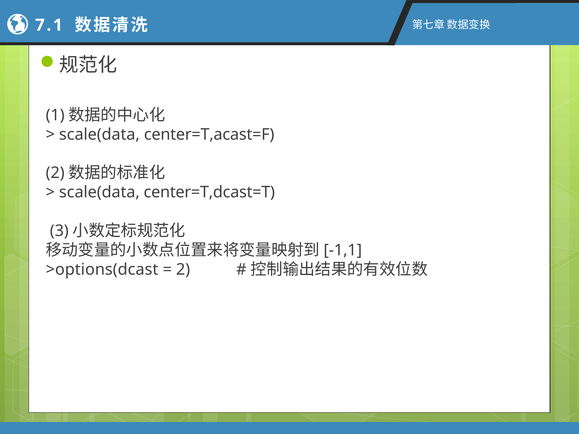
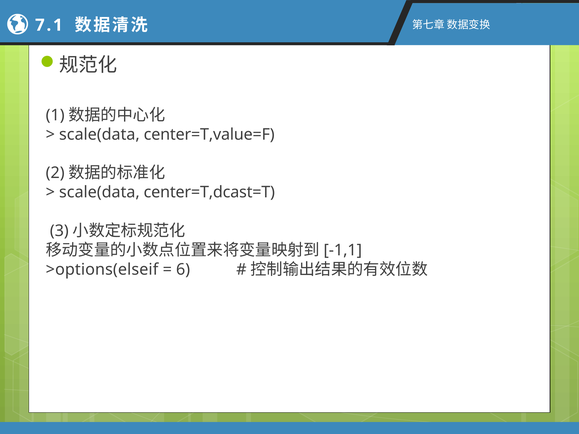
center=T,acast=F: center=T,acast=F -> center=T,value=F
>options(dcast: >options(dcast -> >options(elseif
2 at (183, 270): 2 -> 6
